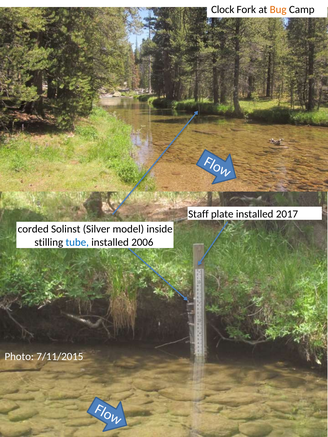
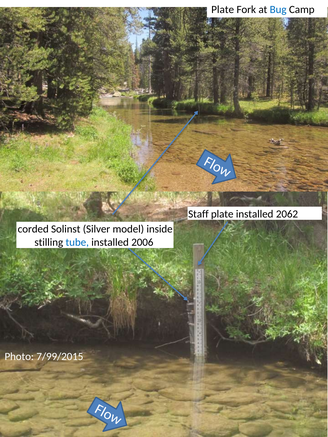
Clock at (223, 9): Clock -> Plate
Bug colour: orange -> blue
2017: 2017 -> 2062
7/11/2015: 7/11/2015 -> 7/99/2015
